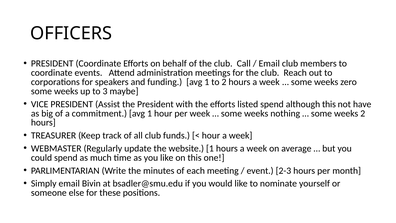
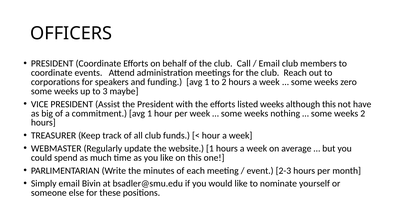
listed spend: spend -> weeks
